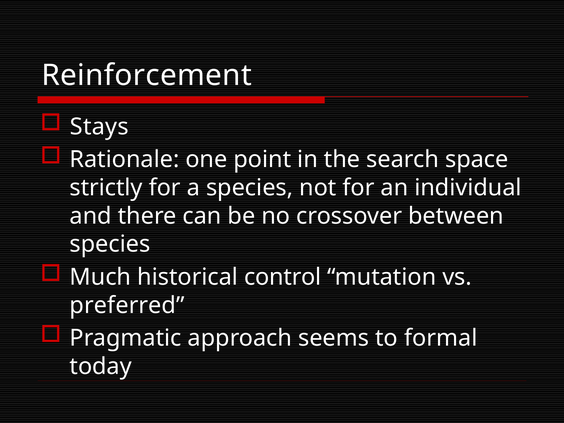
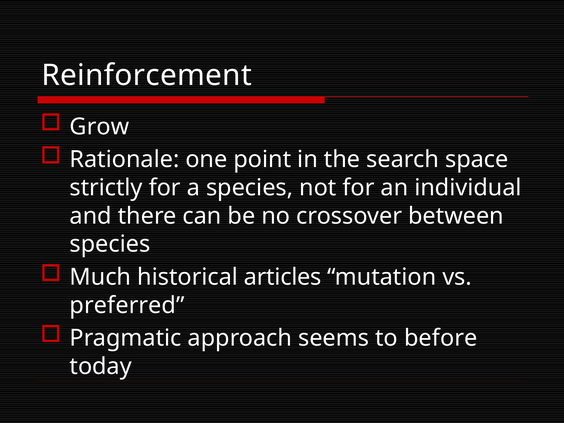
Stays: Stays -> Grow
control: control -> articles
formal: formal -> before
